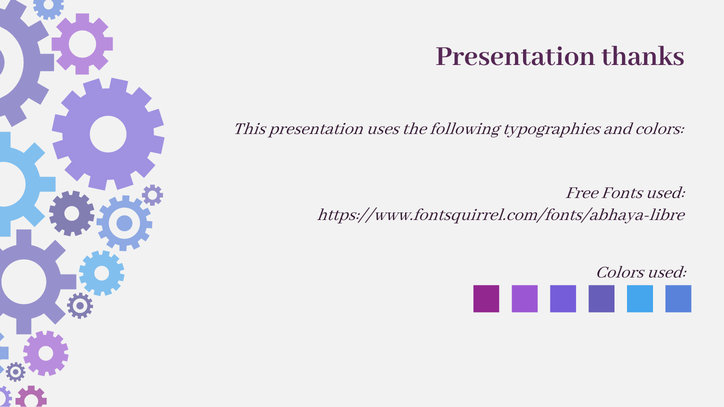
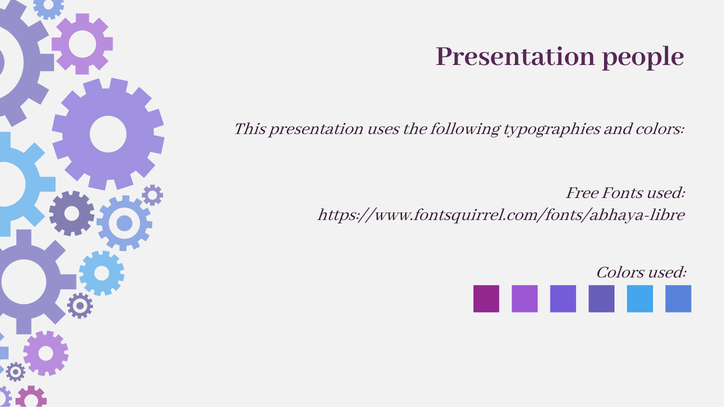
thanks: thanks -> people
